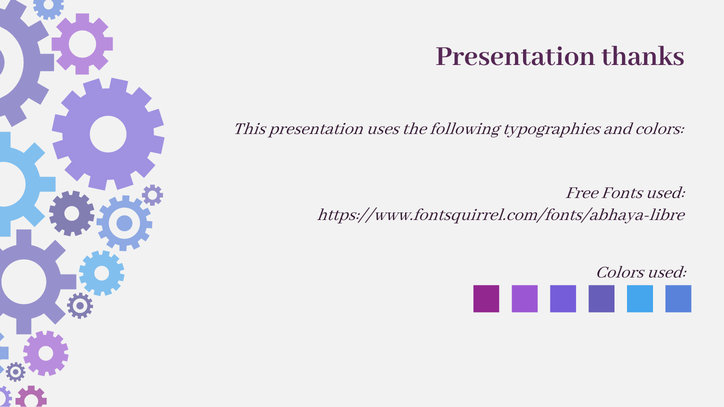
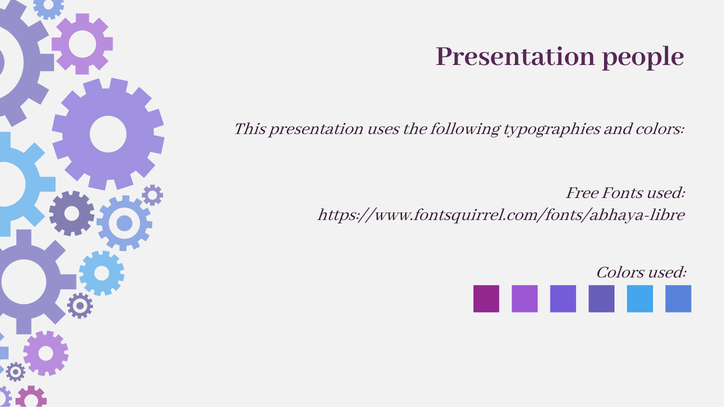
thanks: thanks -> people
